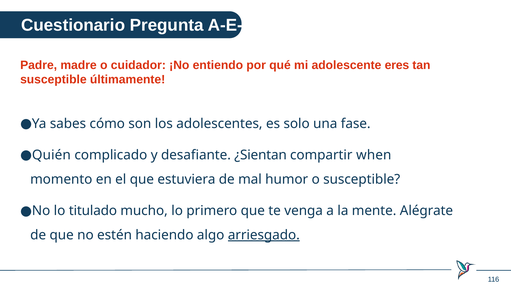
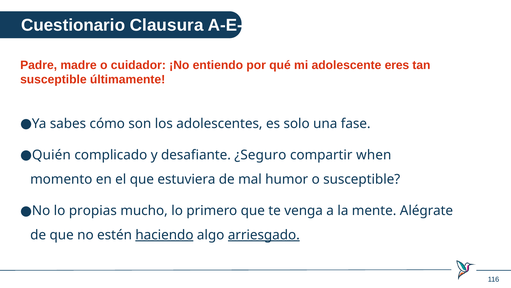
Pregunta: Pregunta -> Clausura
¿Sientan: ¿Sientan -> ¿Seguro
titulado: titulado -> propias
haciendo underline: none -> present
